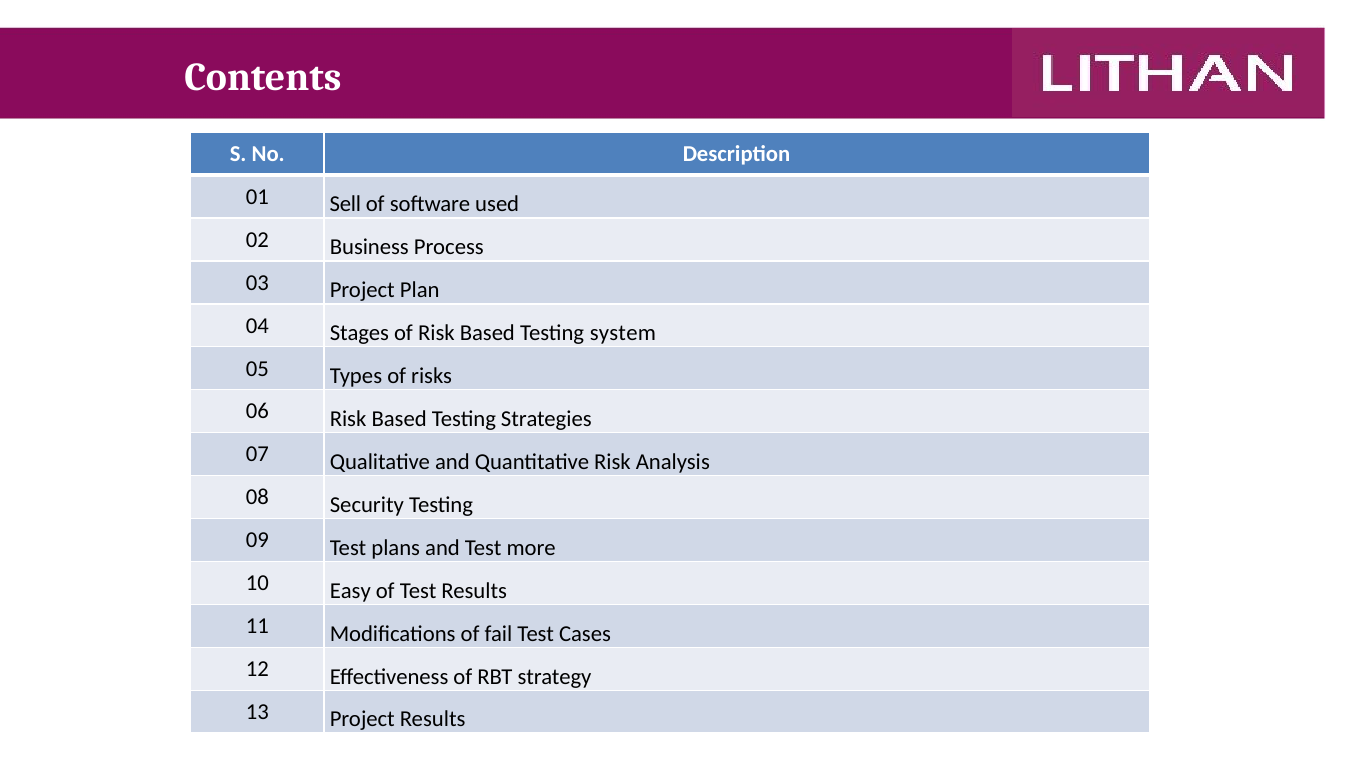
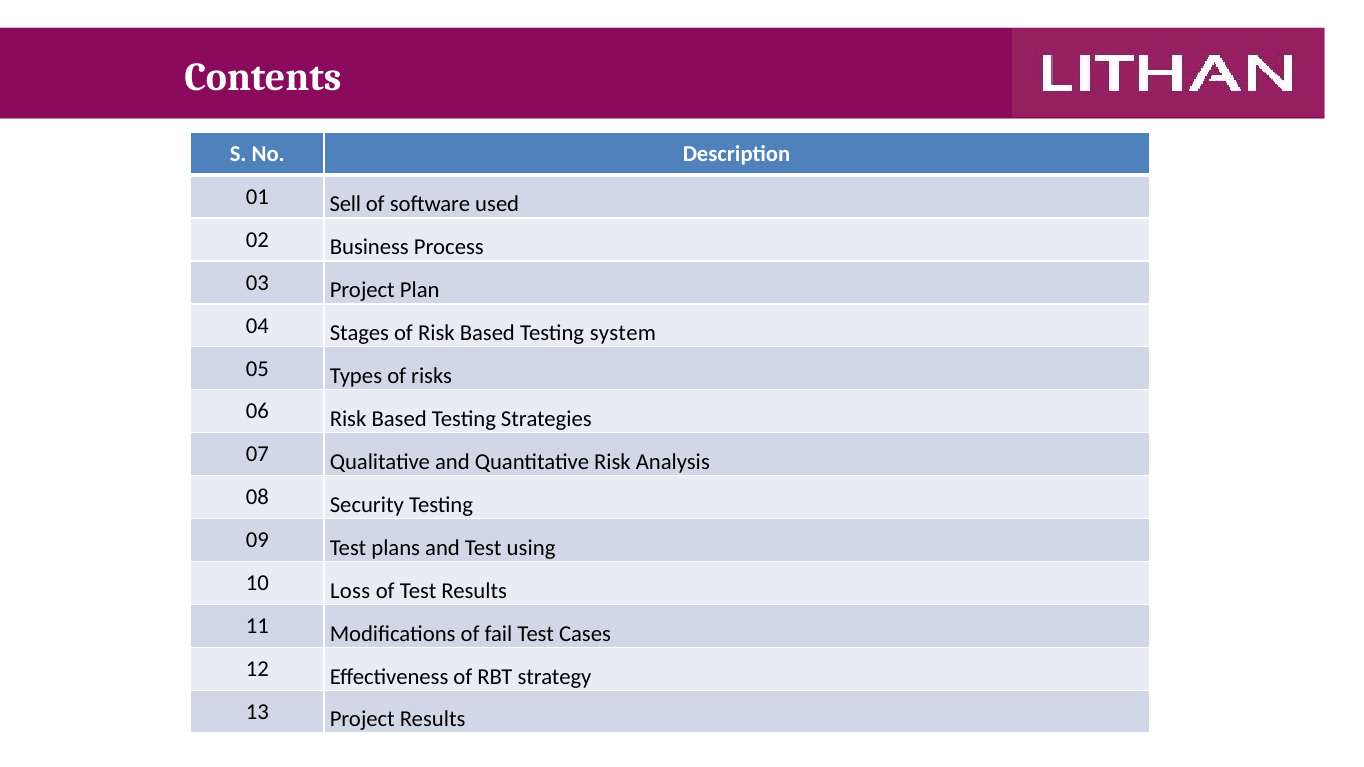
more: more -> using
Easy: Easy -> Loss
